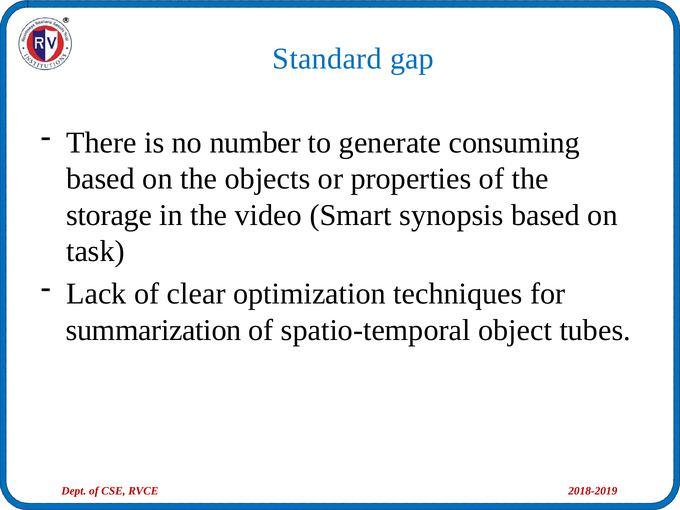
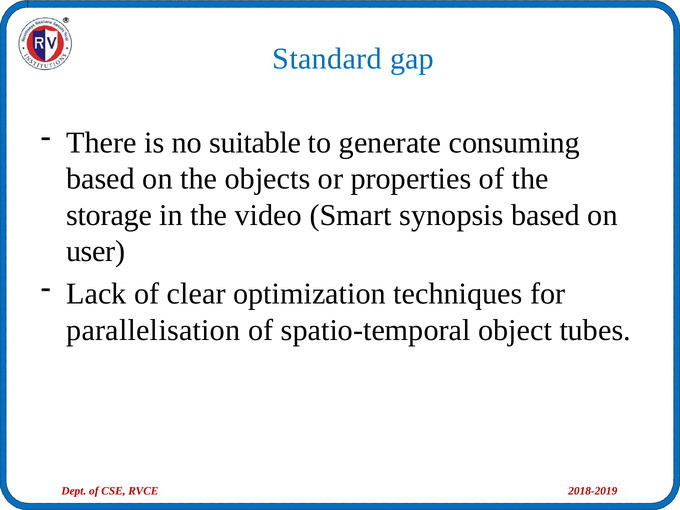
number: number -> suitable
task: task -> user
summarization: summarization -> parallelisation
